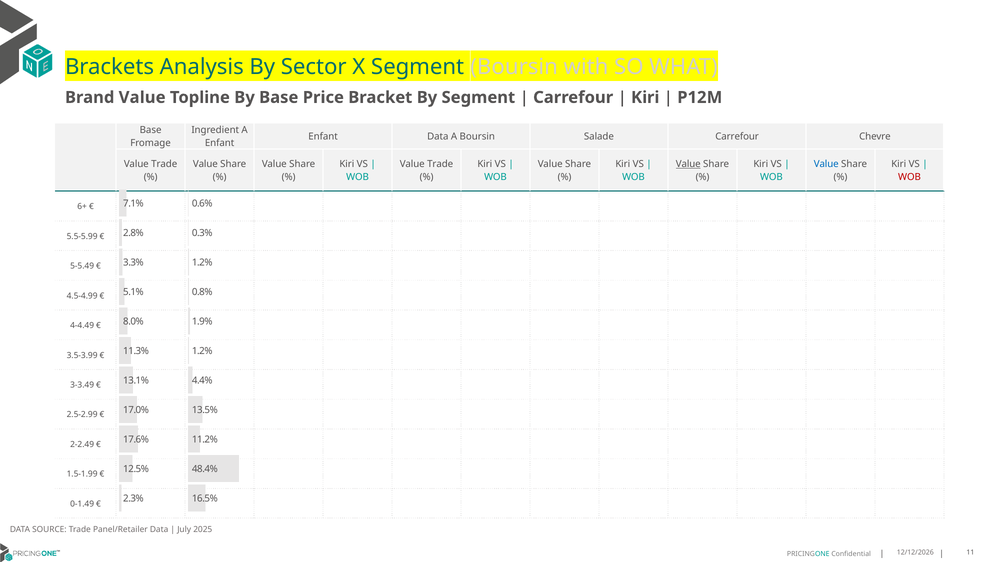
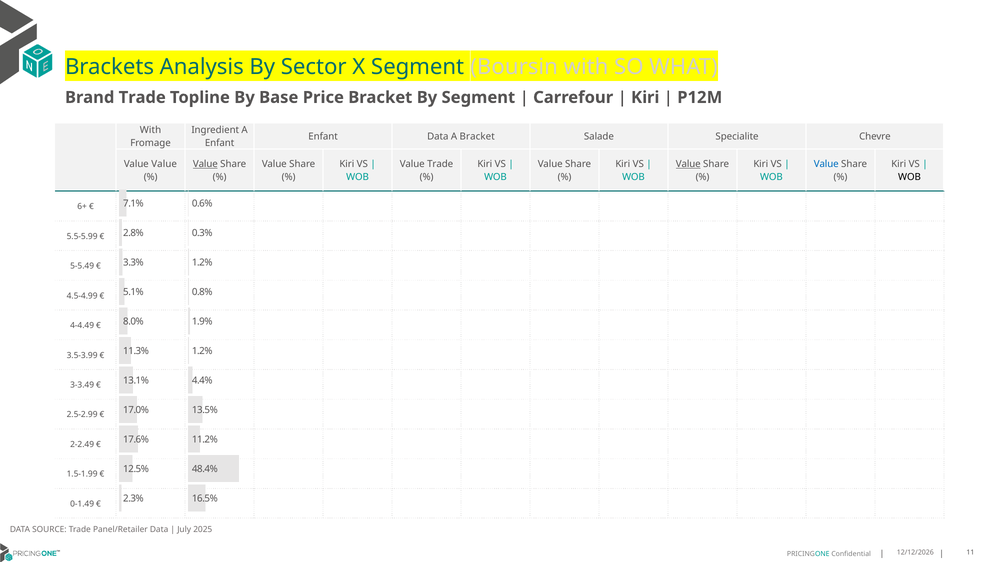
Brand Value: Value -> Trade
Base at (151, 130): Base -> With
A Boursin: Boursin -> Bracket
Salade Carrefour: Carrefour -> Specialite
Trade at (164, 164): Trade -> Value
Value at (205, 164) underline: none -> present
WOB at (909, 177) colour: red -> black
